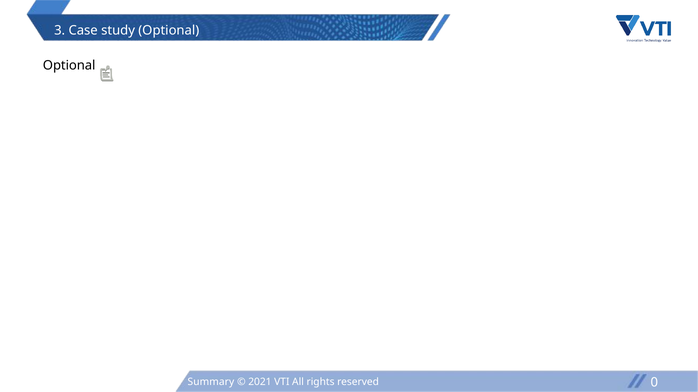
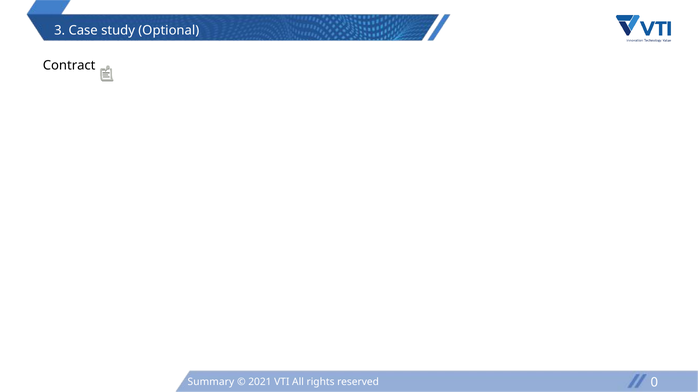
Optional at (69, 66): Optional -> Contract
